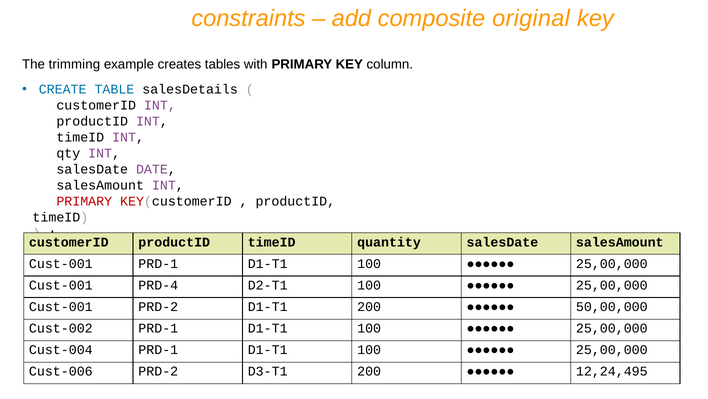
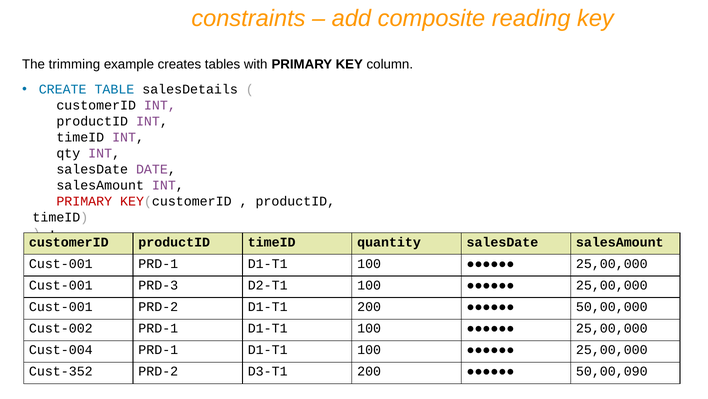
original: original -> reading
PRD-4: PRD-4 -> PRD-3
Cust-006: Cust-006 -> Cust-352
12,24,495: 12,24,495 -> 50,00,090
